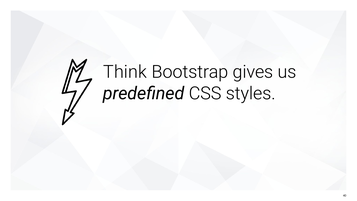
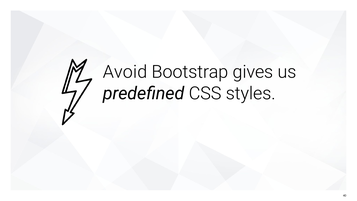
Think: Think -> Avoid
